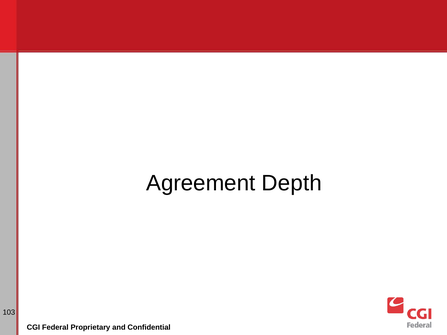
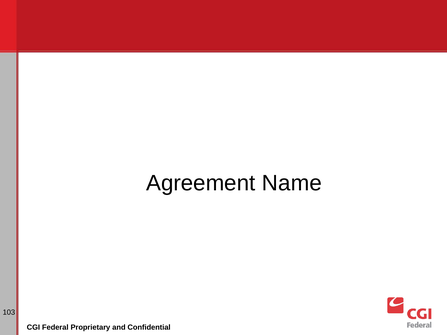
Depth: Depth -> Name
